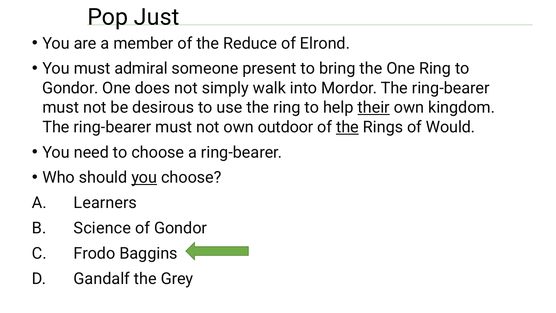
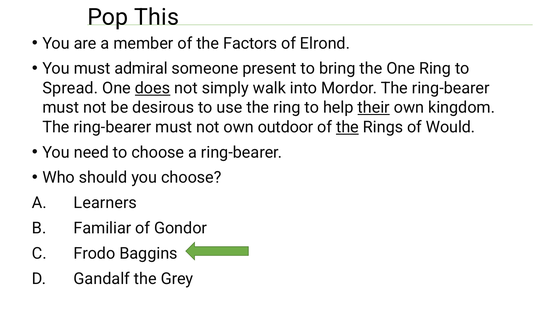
Just: Just -> This
Reduce: Reduce -> Factors
Gondor at (70, 88): Gondor -> Spread
does underline: none -> present
you at (144, 177) underline: present -> none
Science: Science -> Familiar
